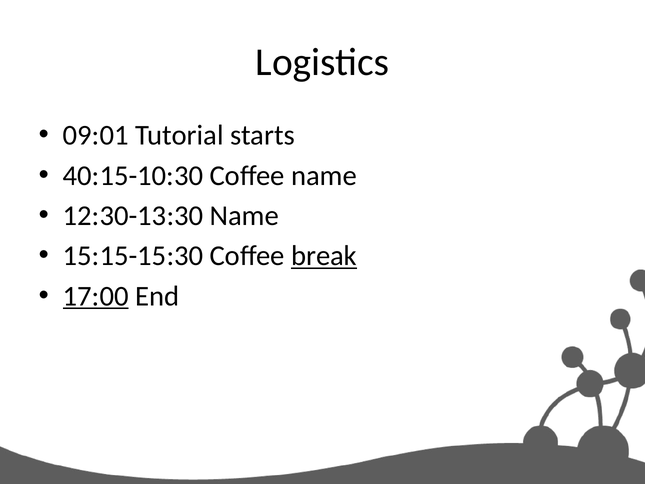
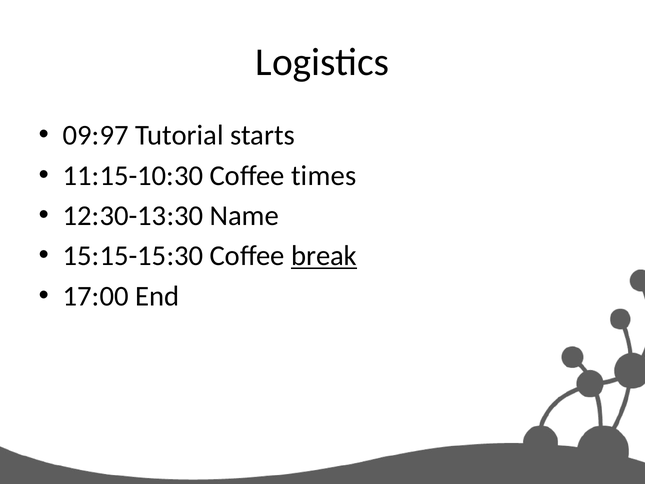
09:01: 09:01 -> 09:97
40:15-10:30: 40:15-10:30 -> 11:15-10:30
Coffee name: name -> times
17:00 underline: present -> none
